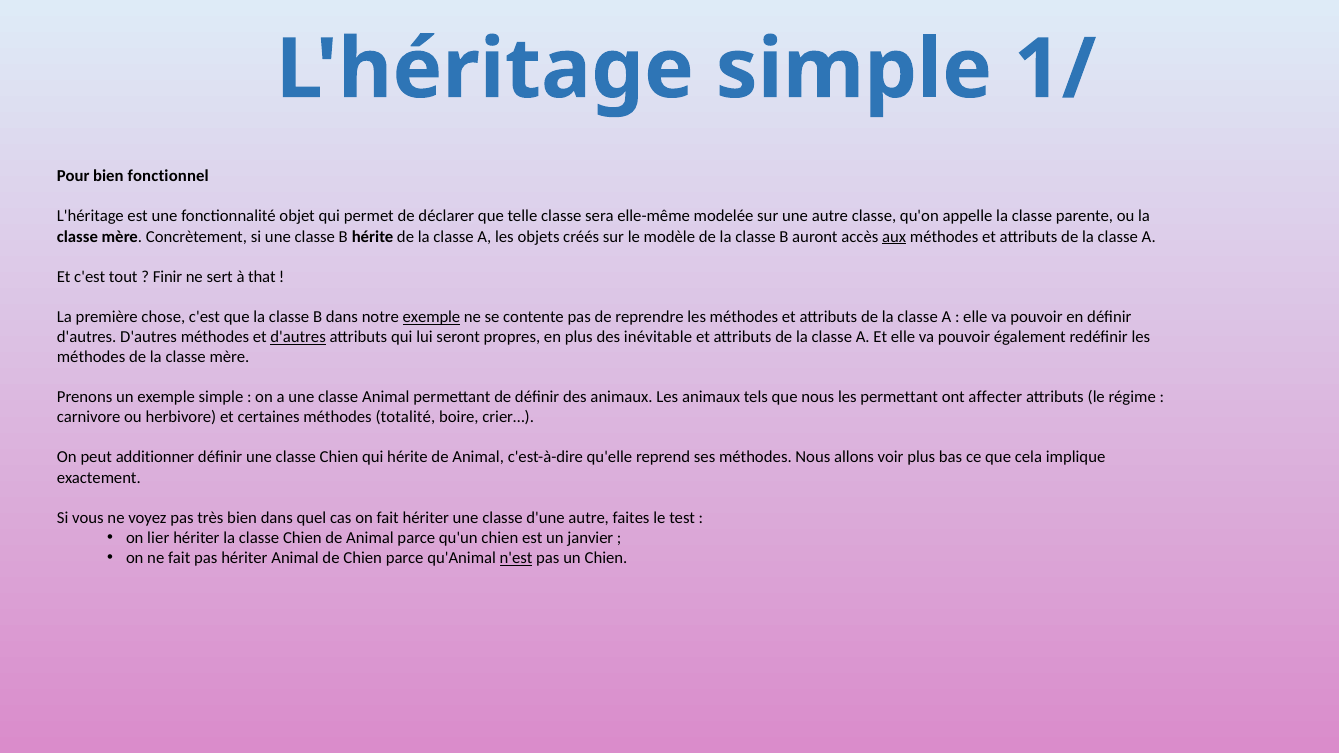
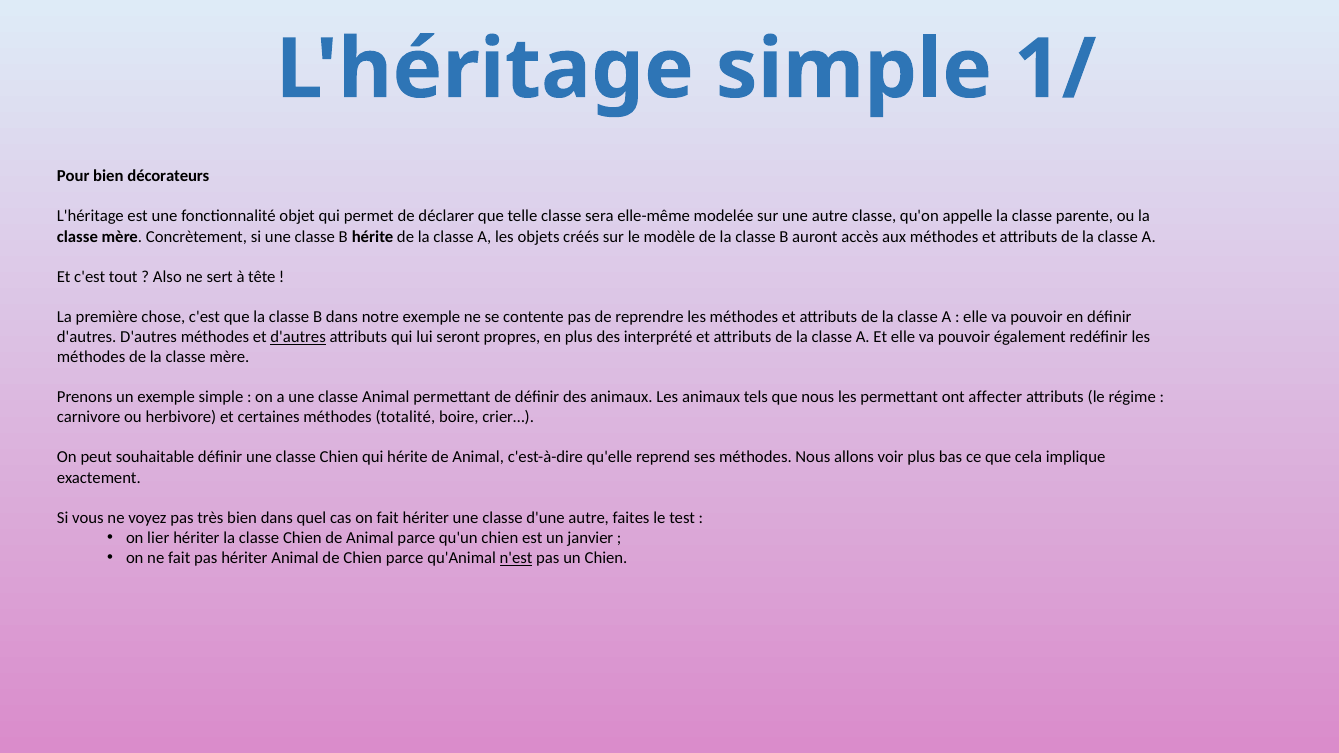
fonctionnel: fonctionnel -> décorateurs
aux underline: present -> none
Finir: Finir -> Also
that: that -> tête
exemple at (431, 317) underline: present -> none
inévitable: inévitable -> interprété
additionner: additionner -> souhaitable
